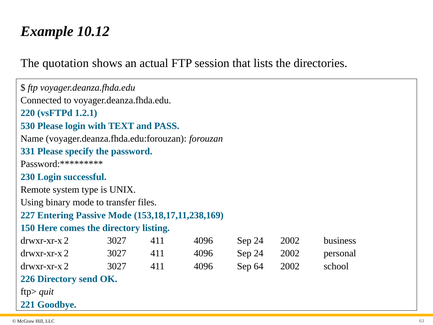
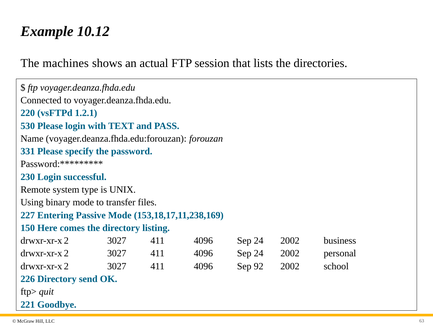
quotation: quotation -> machines
64: 64 -> 92
